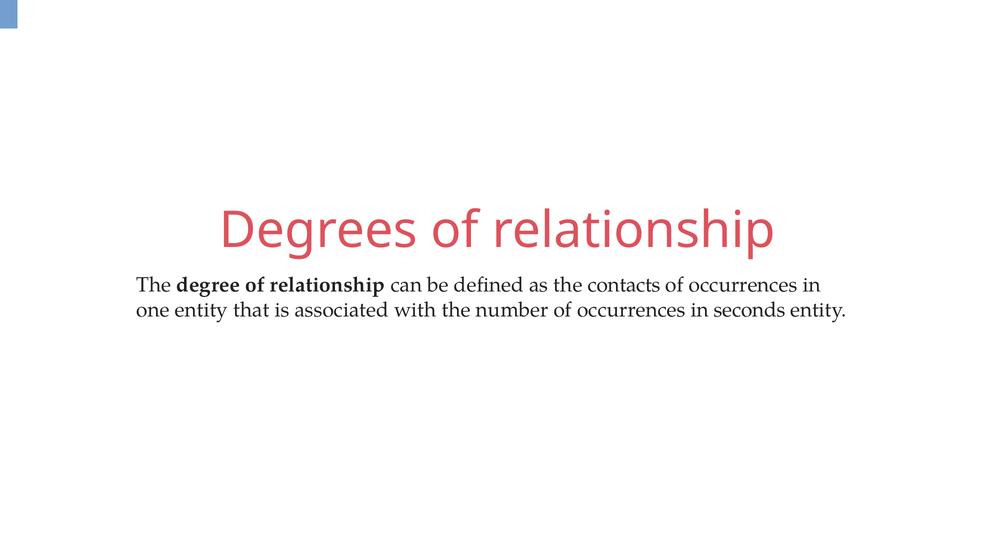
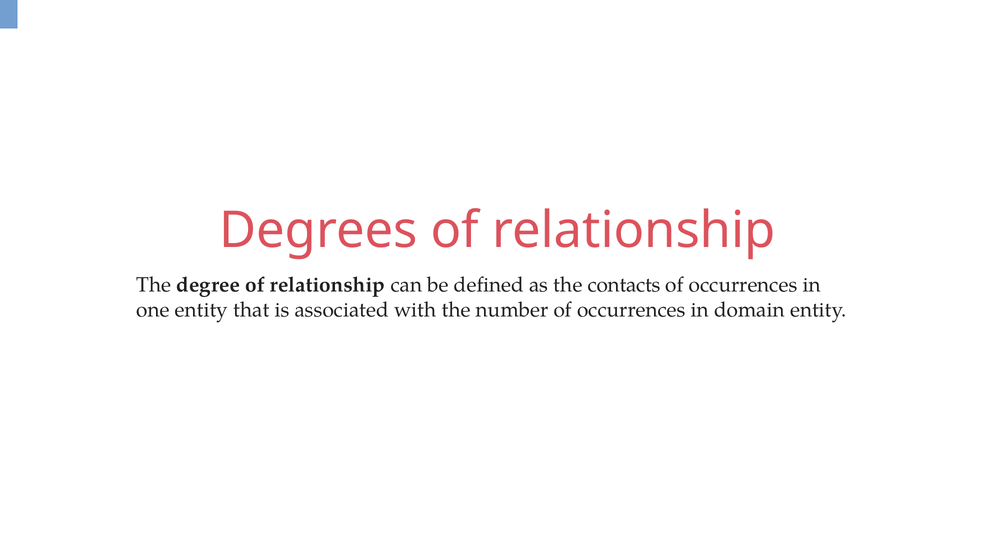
seconds: seconds -> domain
